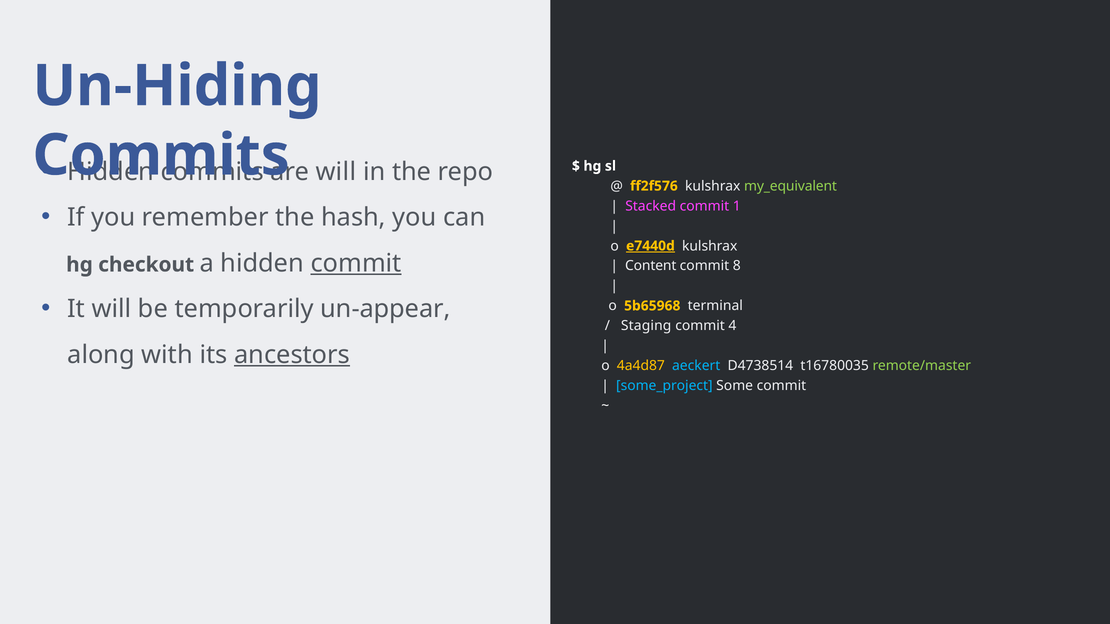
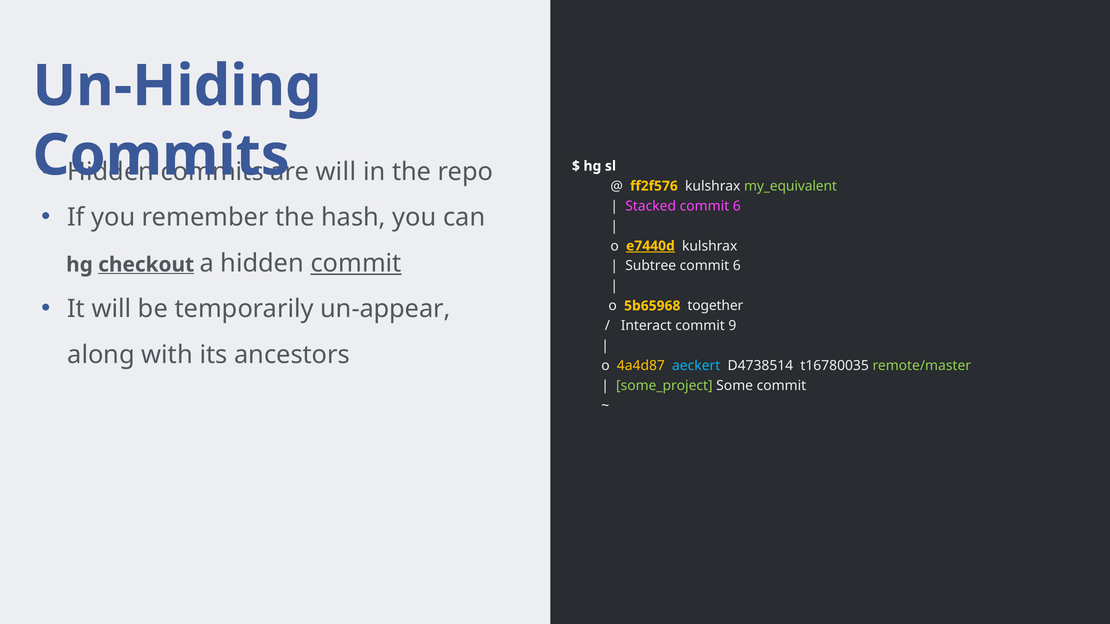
Stacked commit 1: 1 -> 6
checkout underline: none -> present
Content: Content -> Subtree
8 at (737, 266): 8 -> 6
terminal: terminal -> together
Staging: Staging -> Interact
4: 4 -> 9
ancestors underline: present -> none
some_project colour: light blue -> light green
